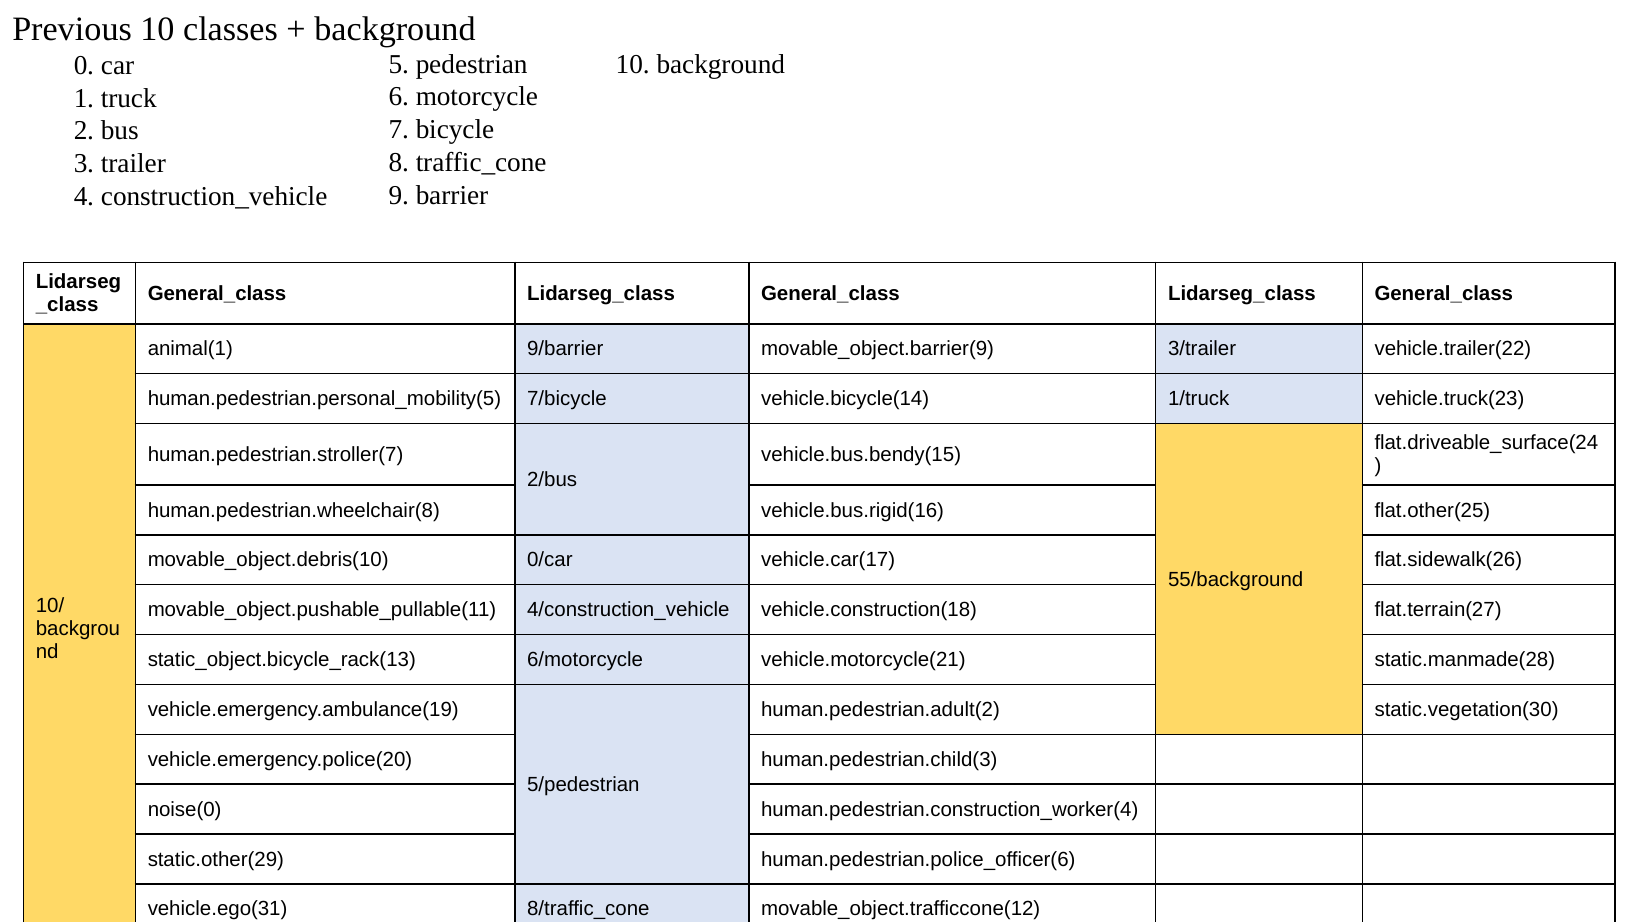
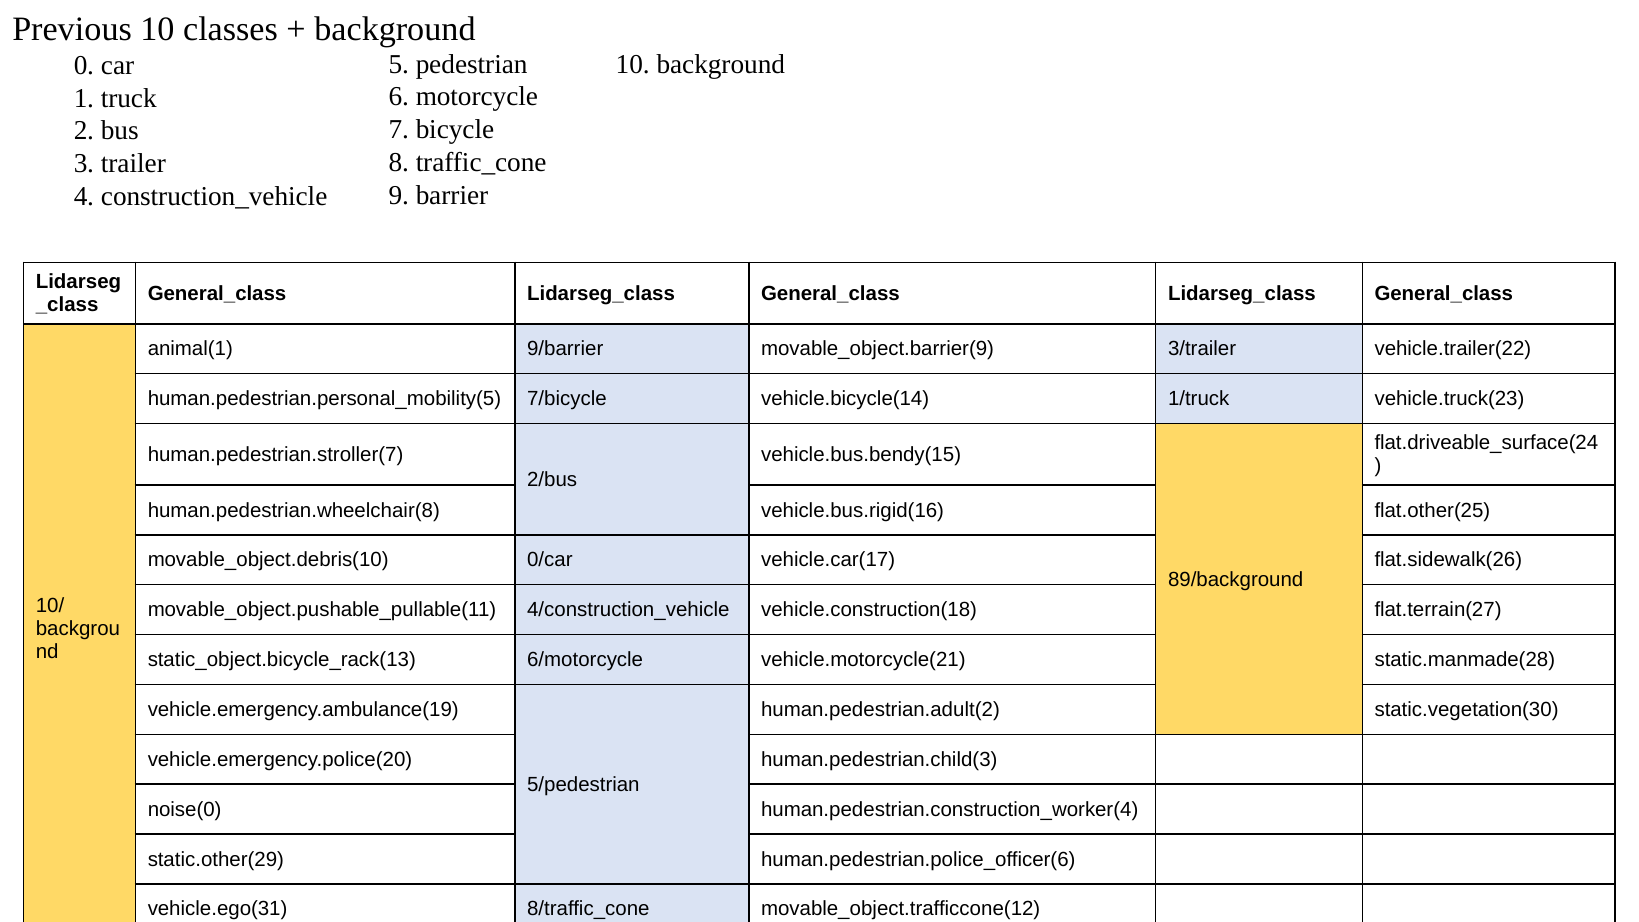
55/background: 55/background -> 89/background
